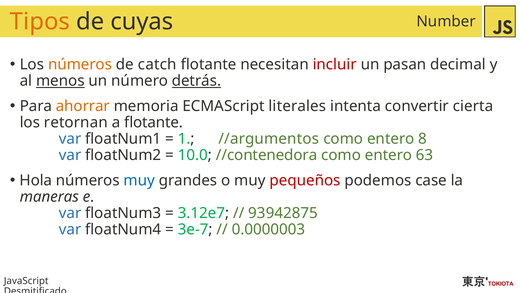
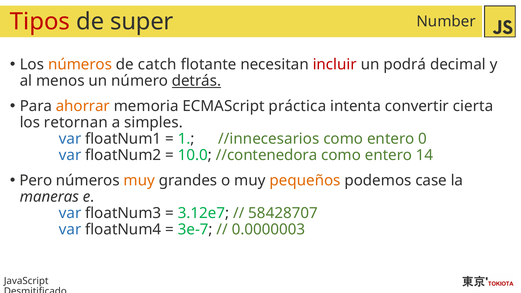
Tipos colour: orange -> red
cuyas: cuyas -> super
pasan: pasan -> podrá
menos underline: present -> none
literales: literales -> práctica
a flotante: flotante -> simples
//argumentos: //argumentos -> //innecesarios
8: 8 -> 0
63: 63 -> 14
Hola: Hola -> Pero
muy at (139, 180) colour: blue -> orange
pequeños colour: red -> orange
93942875: 93942875 -> 58428707
